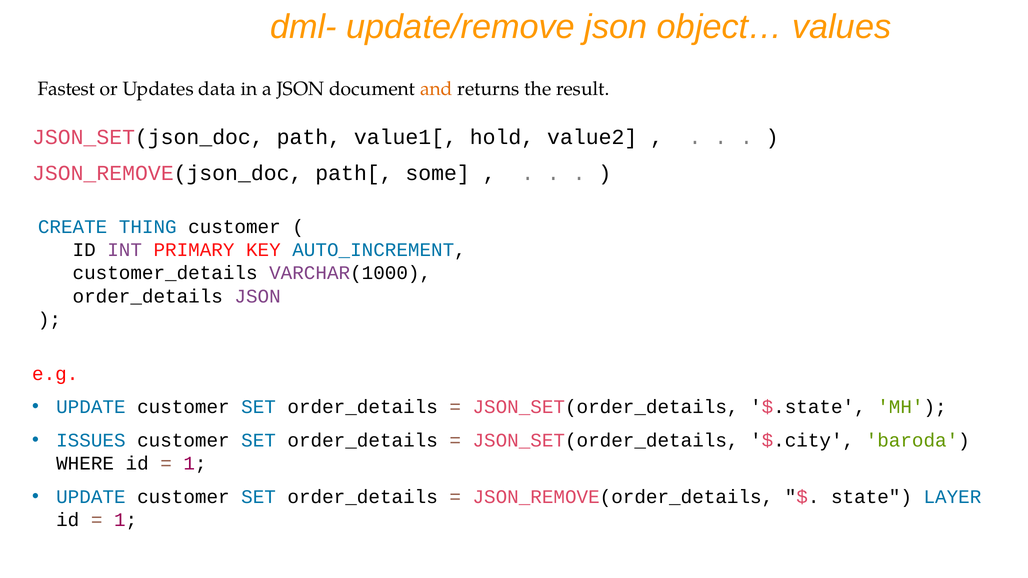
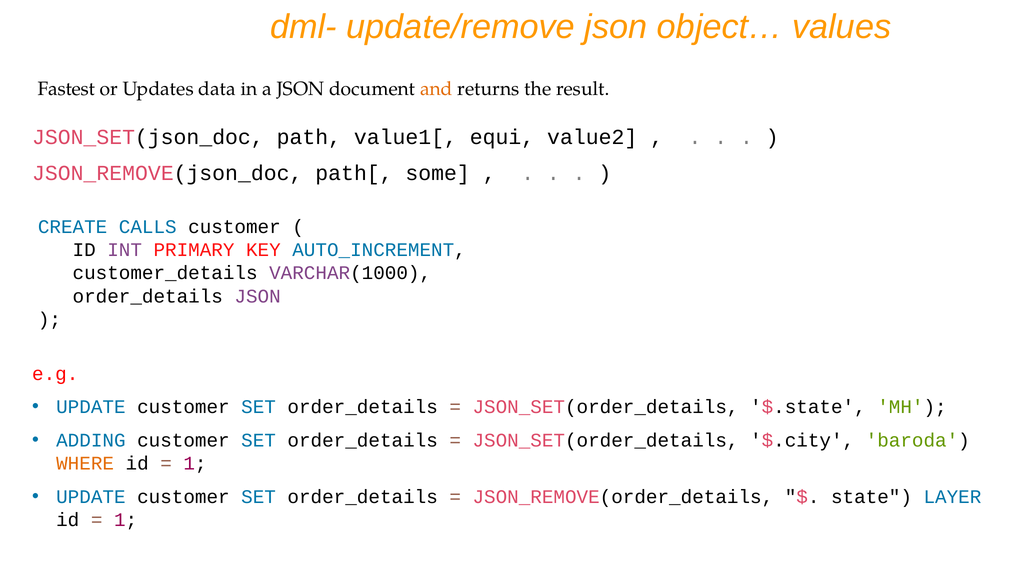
hold: hold -> equi
THING: THING -> CALLS
ISSUES: ISSUES -> ADDING
WHERE colour: black -> orange
